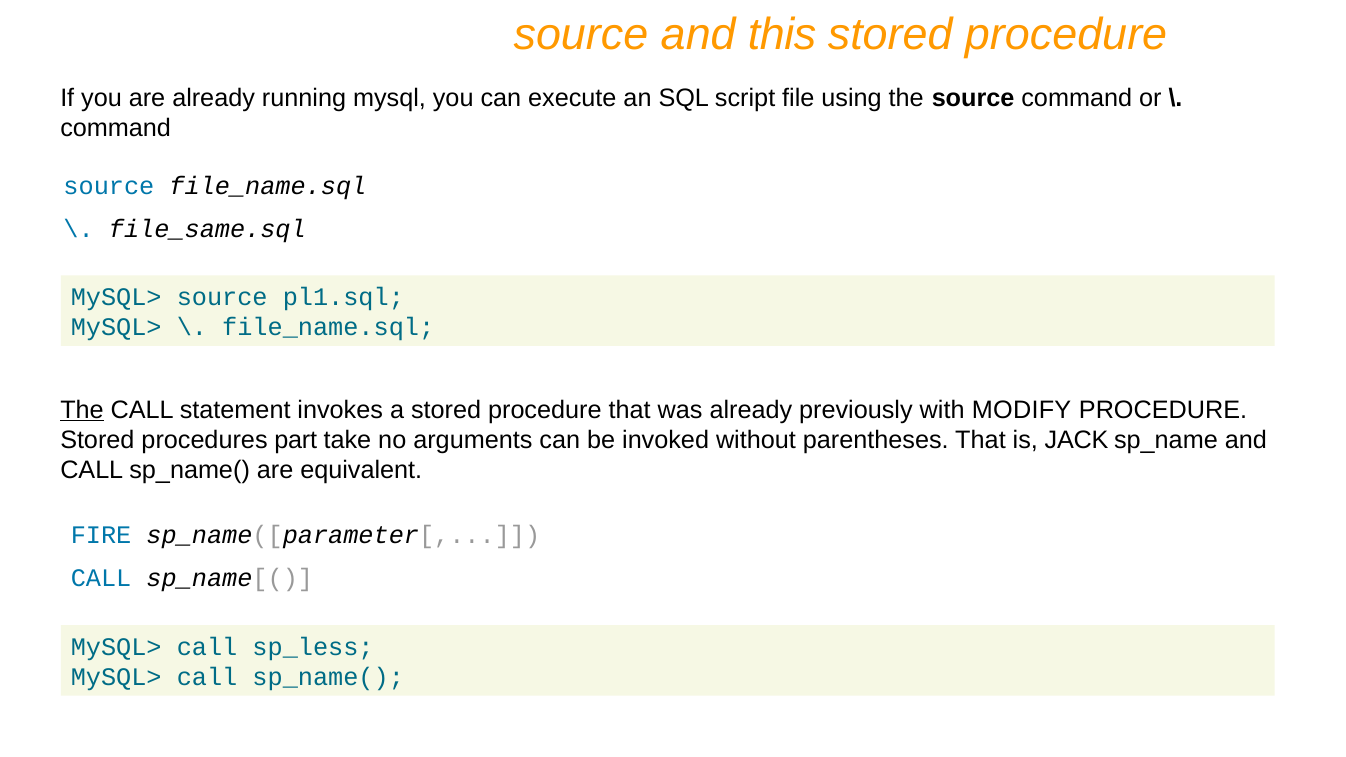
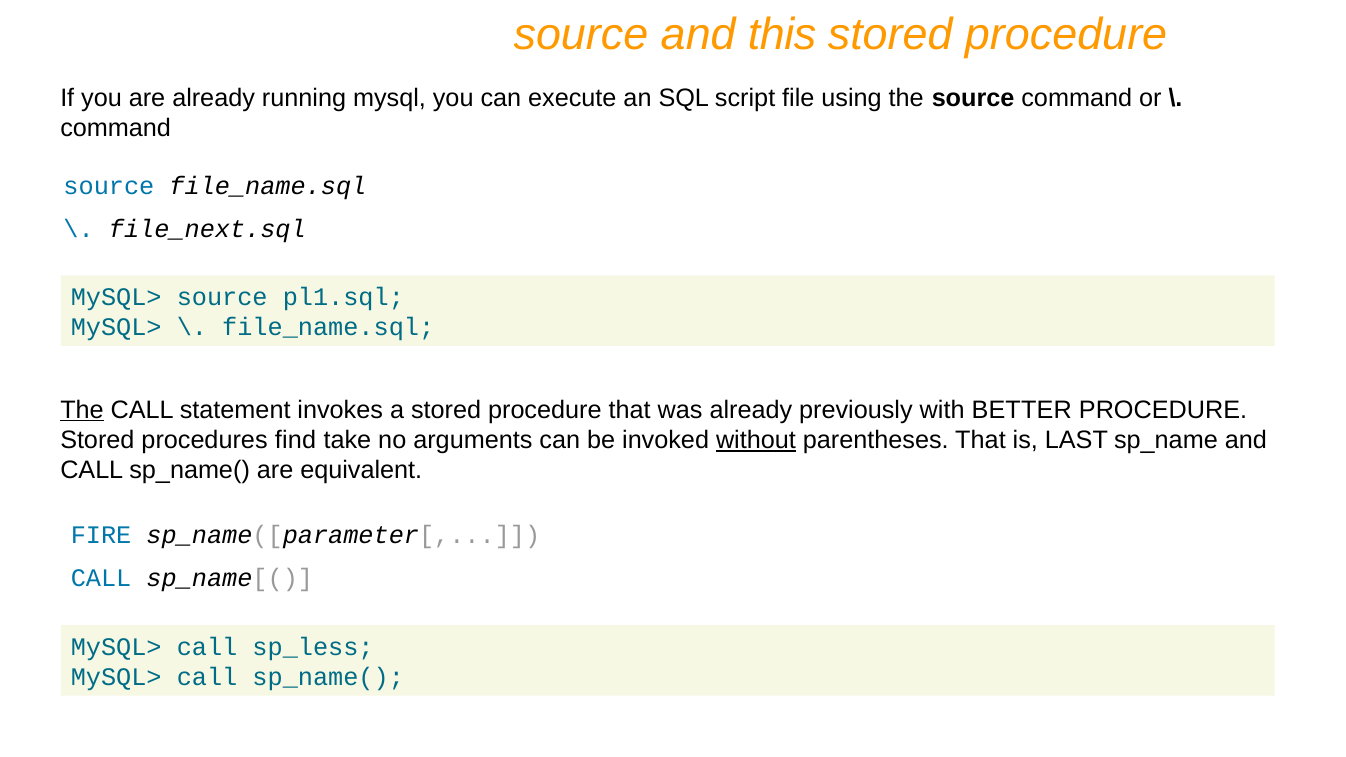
file_same.sql: file_same.sql -> file_next.sql
MODIFY: MODIFY -> BETTER
part: part -> find
without underline: none -> present
JACK: JACK -> LAST
